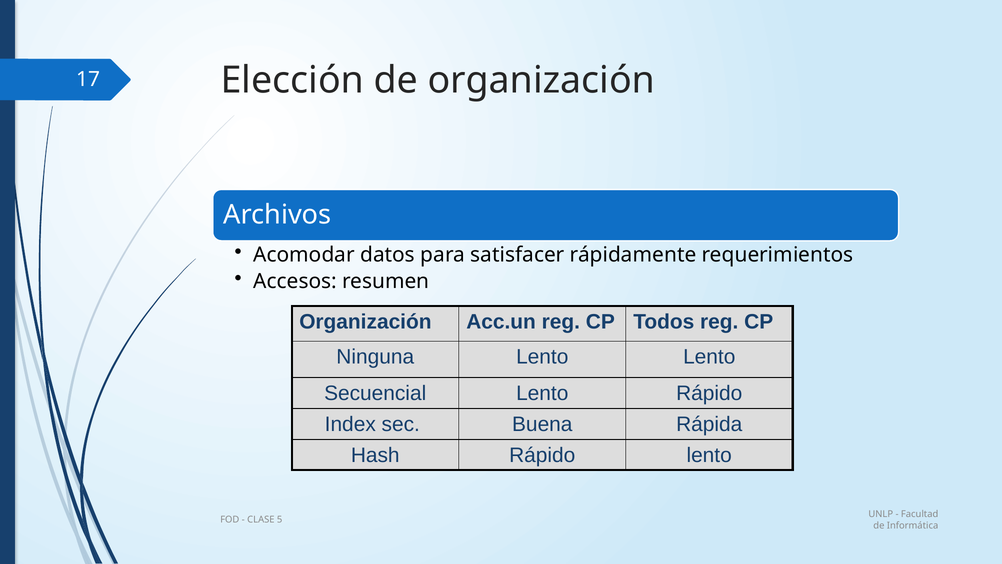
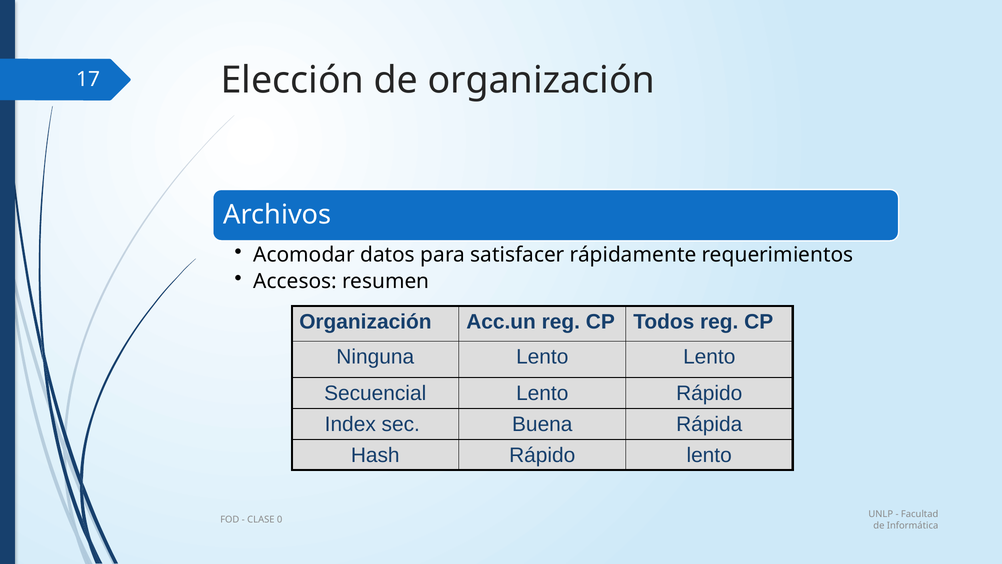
5: 5 -> 0
